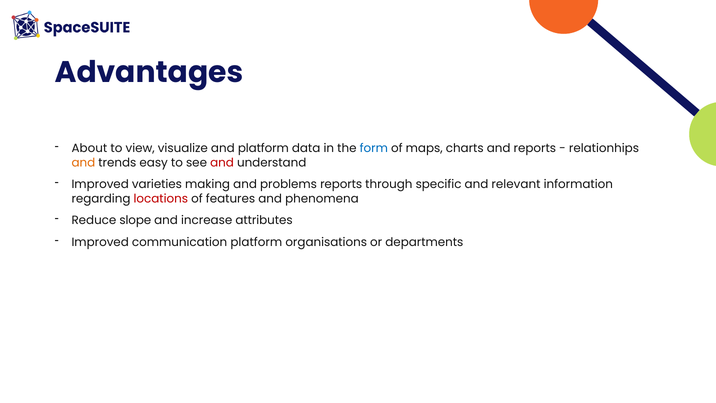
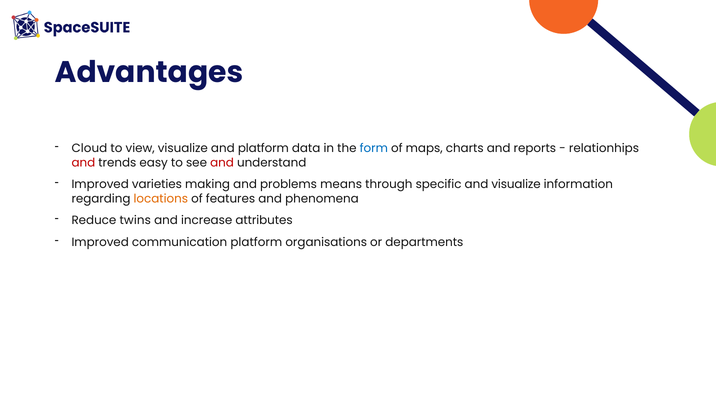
About: About -> Cloud
and at (83, 162) colour: orange -> red
problems reports: reports -> means
and relevant: relevant -> visualize
locations colour: red -> orange
slope: slope -> twins
